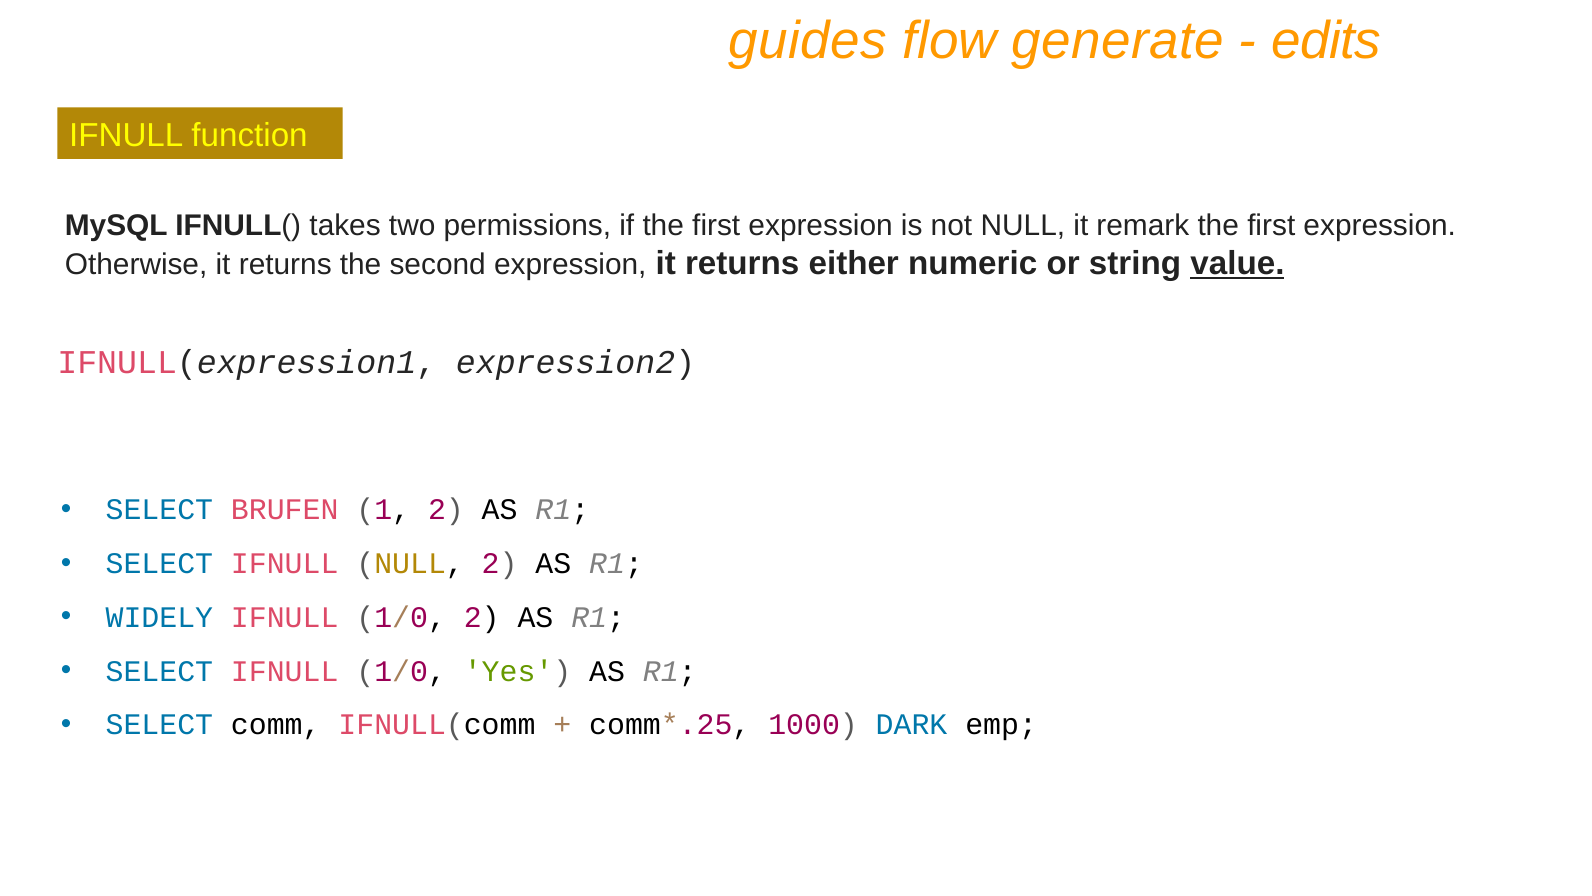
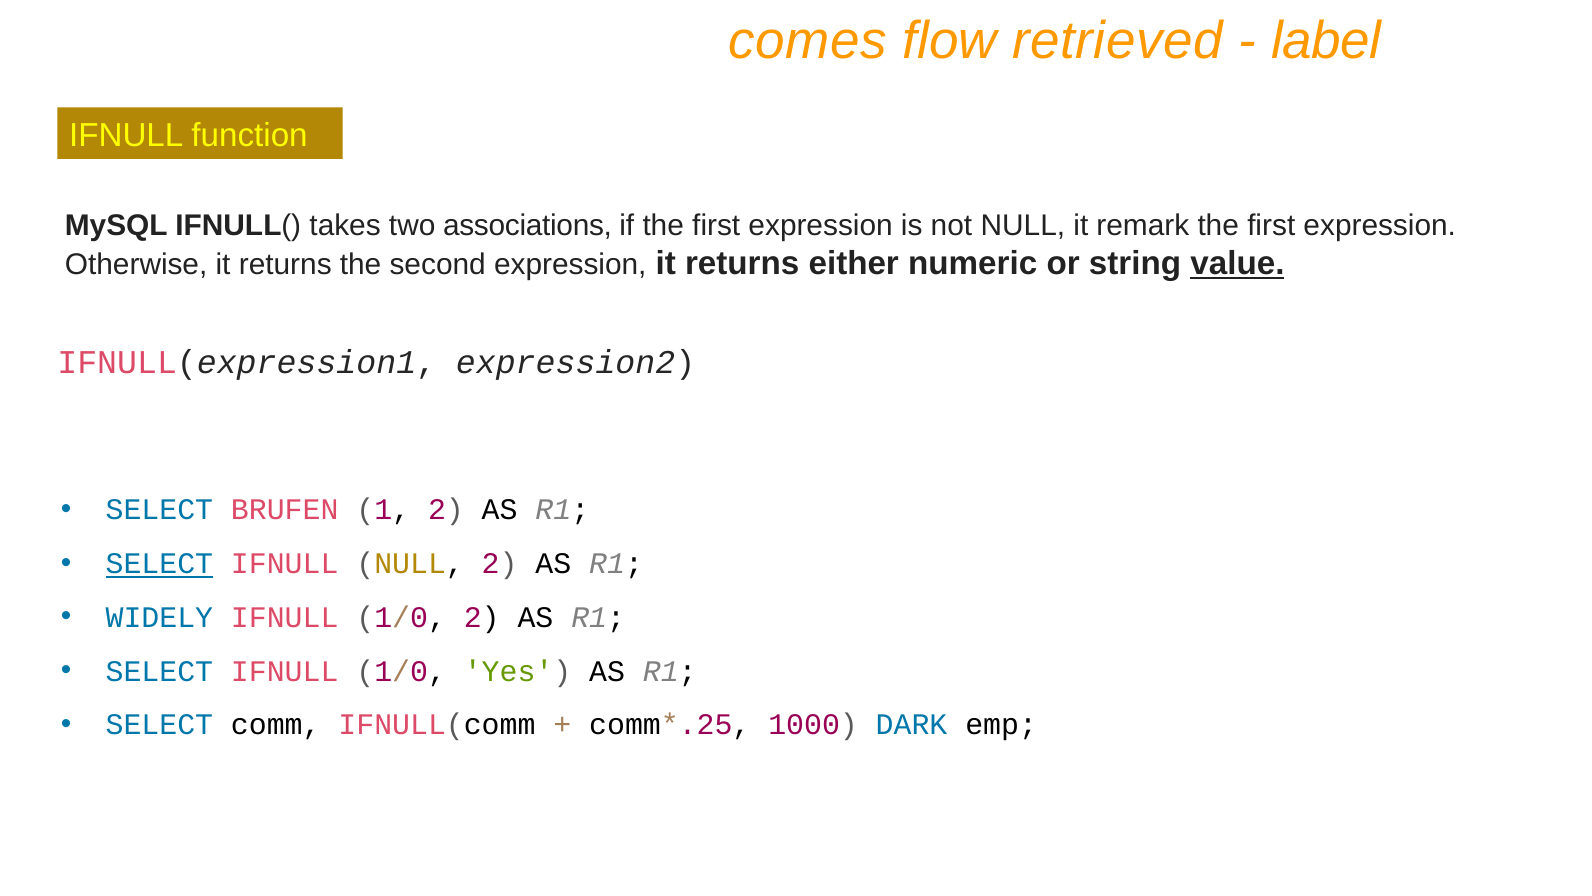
guides: guides -> comes
generate: generate -> retrieved
edits: edits -> label
permissions: permissions -> associations
SELECT at (159, 563) underline: none -> present
